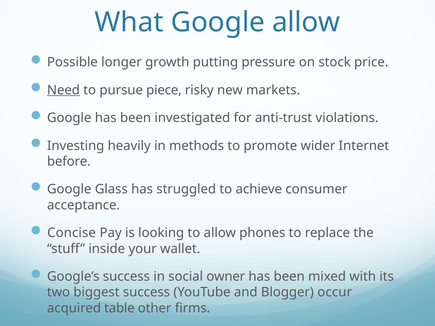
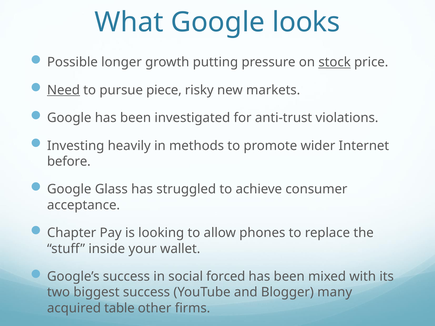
Google allow: allow -> looks
stock underline: none -> present
Concise: Concise -> Chapter
owner: owner -> forced
occur: occur -> many
